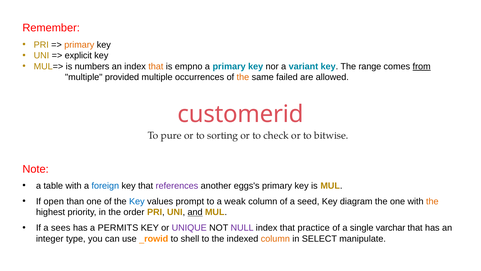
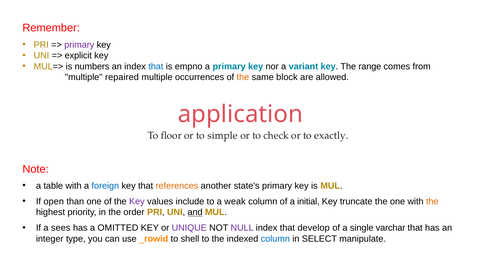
primary at (79, 45) colour: orange -> purple
that at (156, 66) colour: orange -> blue
from underline: present -> none
provided: provided -> repaired
failed: failed -> block
customerid: customerid -> application
pure: pure -> floor
sorting: sorting -> simple
bitwise: bitwise -> exactly
references colour: purple -> orange
eggs's: eggs's -> state's
Key at (137, 201) colour: blue -> purple
prompt: prompt -> include
seed: seed -> initial
diagram: diagram -> truncate
PERMITS: PERMITS -> OMITTED
practice: practice -> develop
column at (275, 238) colour: orange -> blue
